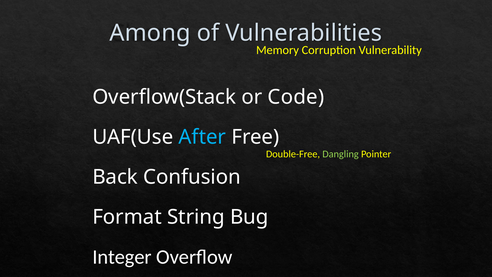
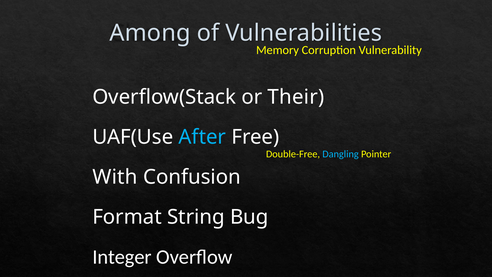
Code: Code -> Their
Dangling colour: light green -> light blue
Back: Back -> With
